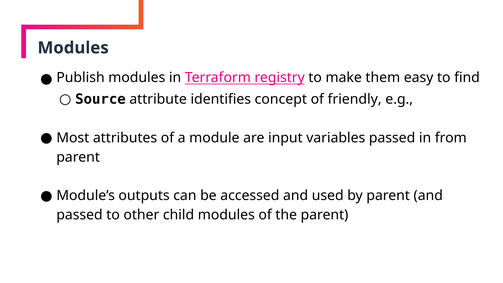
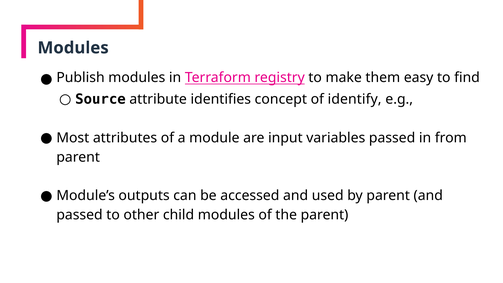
friendly: friendly -> identify
